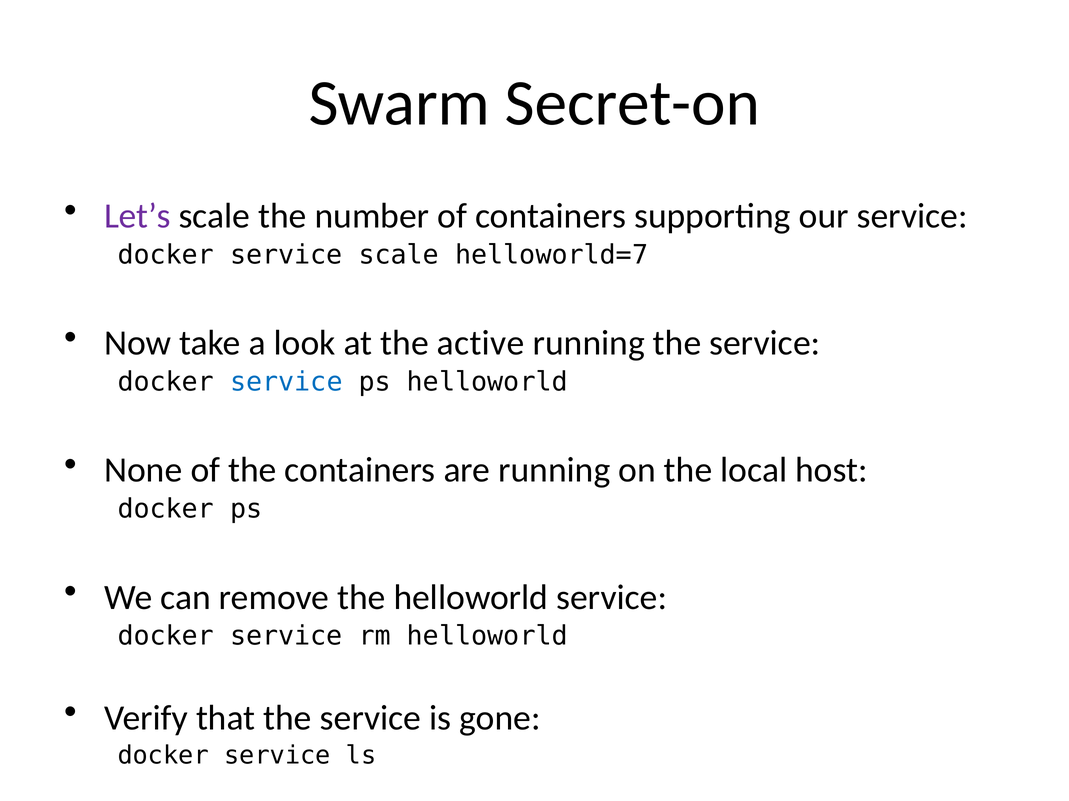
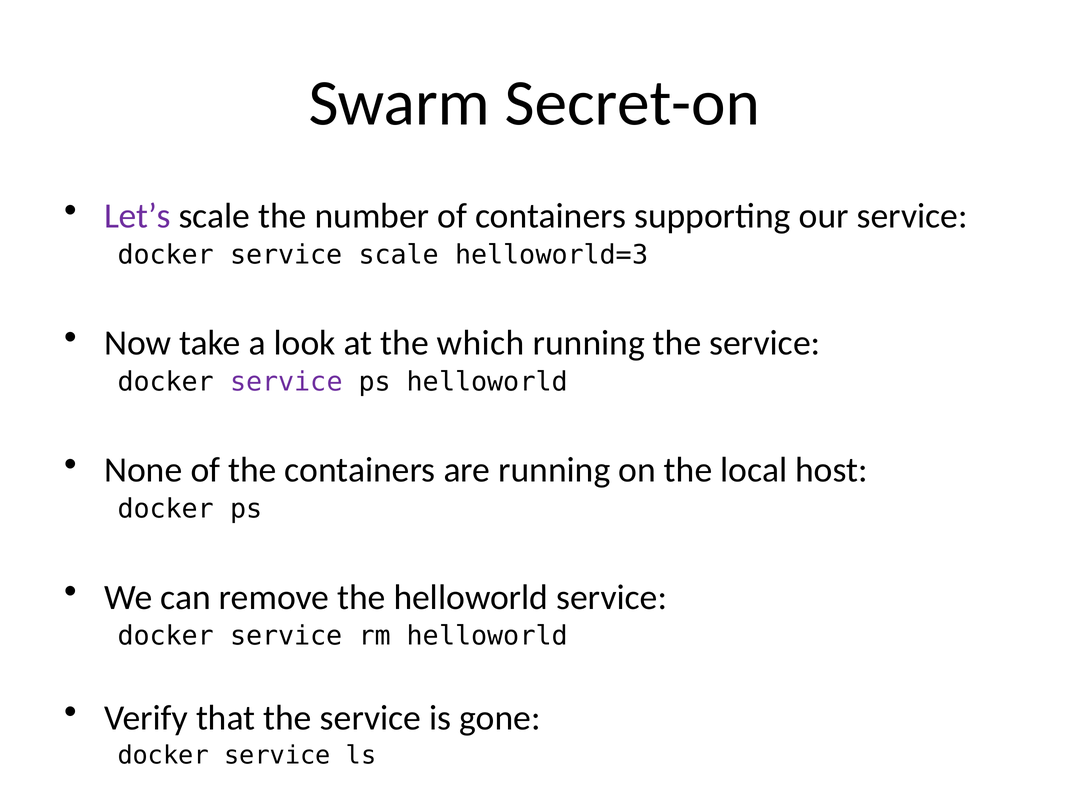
helloworld=7: helloworld=7 -> helloworld=3
active: active -> which
service at (286, 382) colour: blue -> purple
